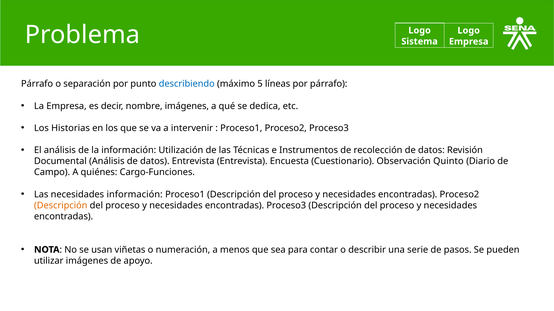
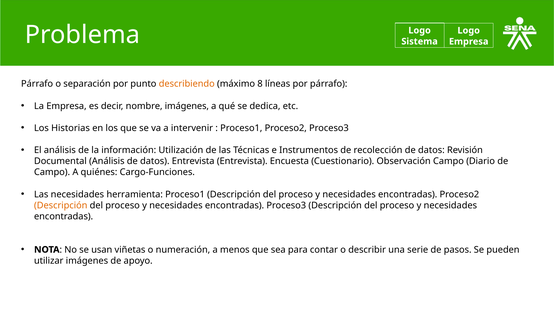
describiendo colour: blue -> orange
5: 5 -> 8
Observación Quinto: Quinto -> Campo
necesidades información: información -> herramienta
